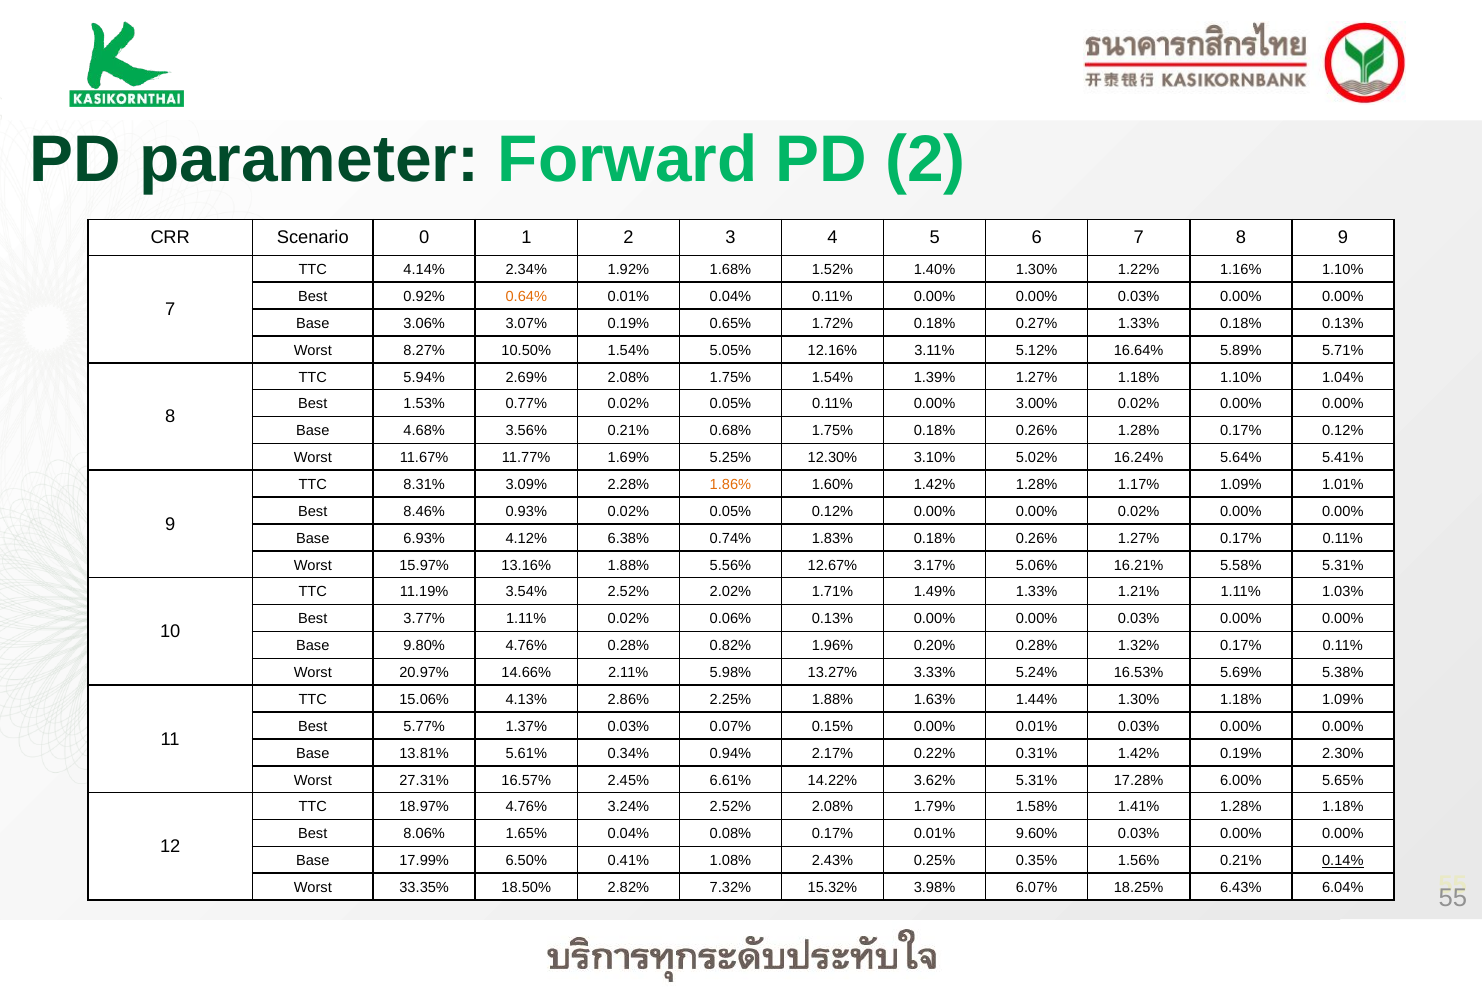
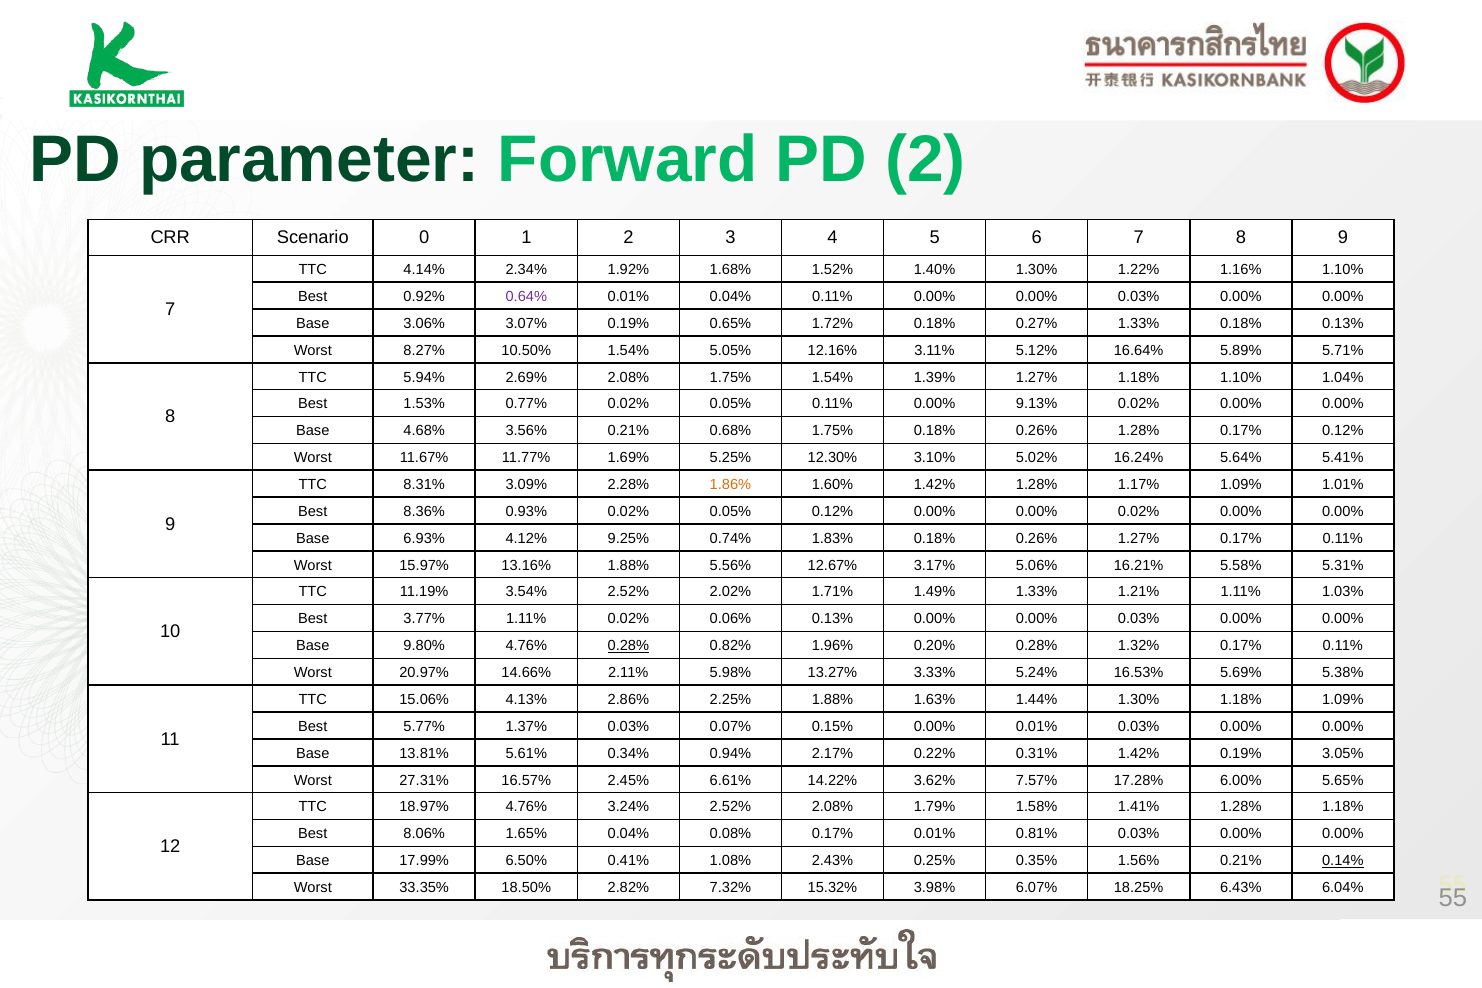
0.64% colour: orange -> purple
3.00%: 3.00% -> 9.13%
8.46%: 8.46% -> 8.36%
6.38%: 6.38% -> 9.25%
0.28% at (628, 646) underline: none -> present
2.30%: 2.30% -> 3.05%
3.62% 5.31%: 5.31% -> 7.57%
9.60%: 9.60% -> 0.81%
